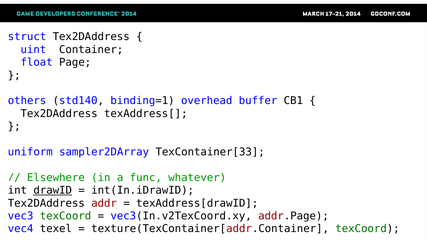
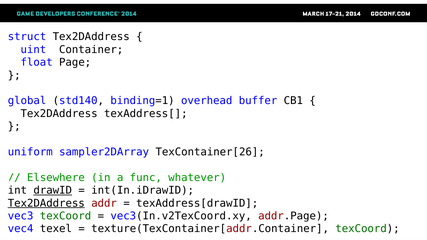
others: others -> global
TexContainer[33: TexContainer[33 -> TexContainer[26
Tex2DAddress at (46, 203) underline: none -> present
